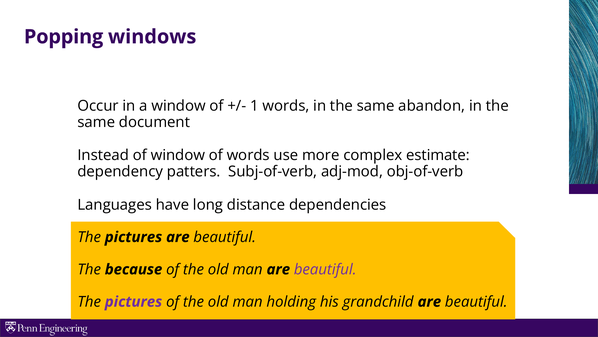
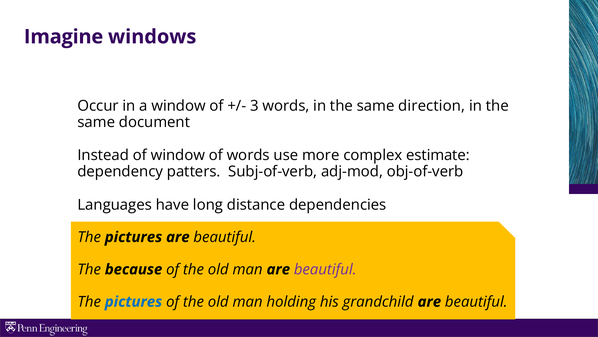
Popping: Popping -> Imagine
1: 1 -> 3
abandon: abandon -> direction
pictures at (133, 301) colour: purple -> blue
